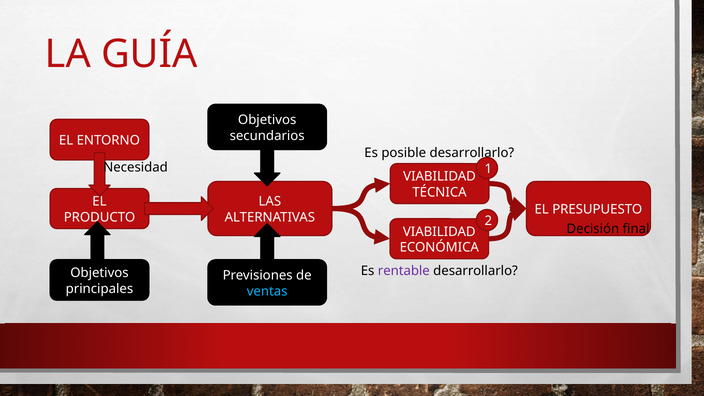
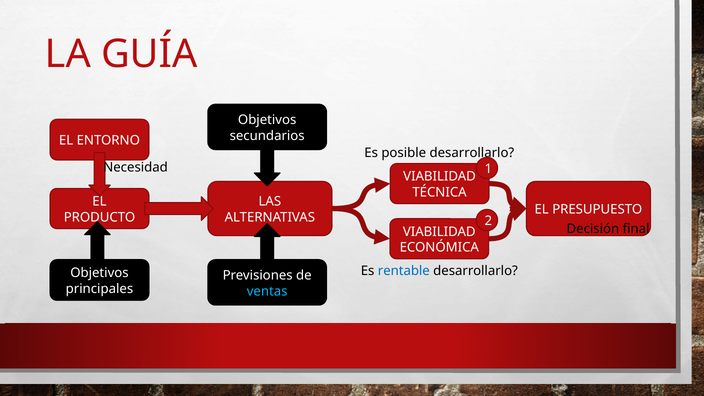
rentable colour: purple -> blue
